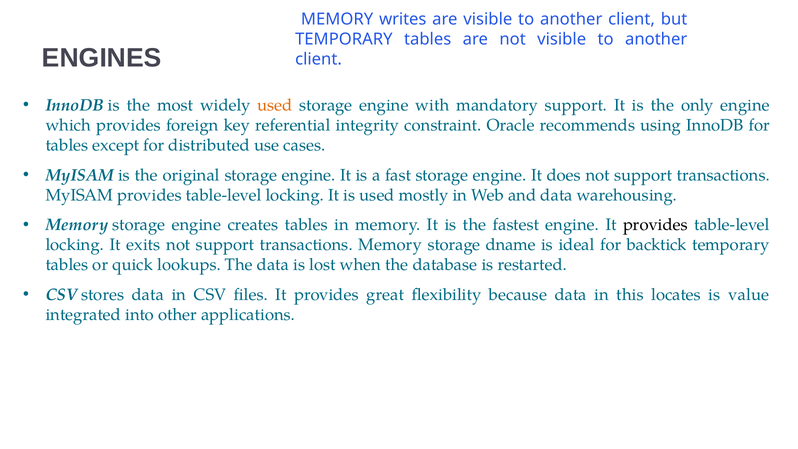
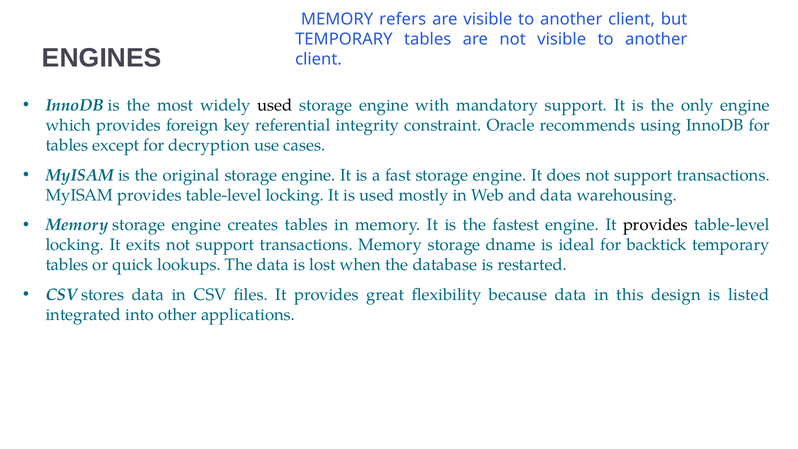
writes: writes -> refers
used at (275, 105) colour: orange -> black
distributed: distributed -> decryption
locates: locates -> design
value: value -> listed
